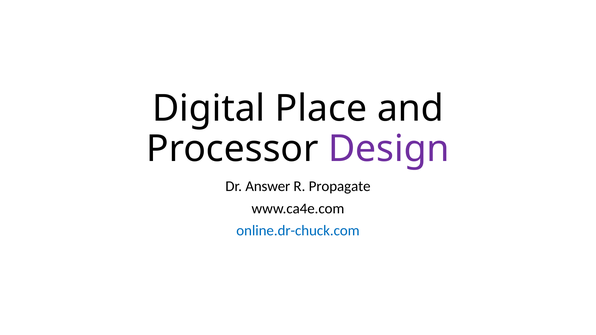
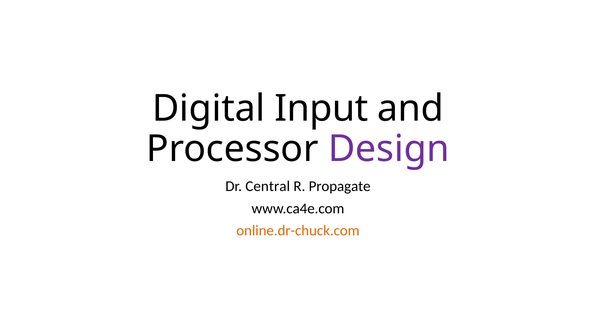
Place: Place -> Input
Answer: Answer -> Central
online.dr-chuck.com colour: blue -> orange
